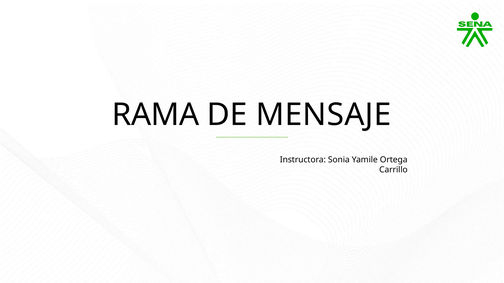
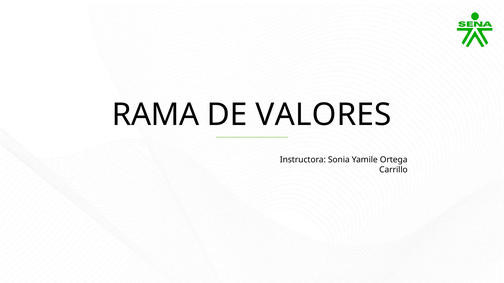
MENSAJE: MENSAJE -> VALORES
